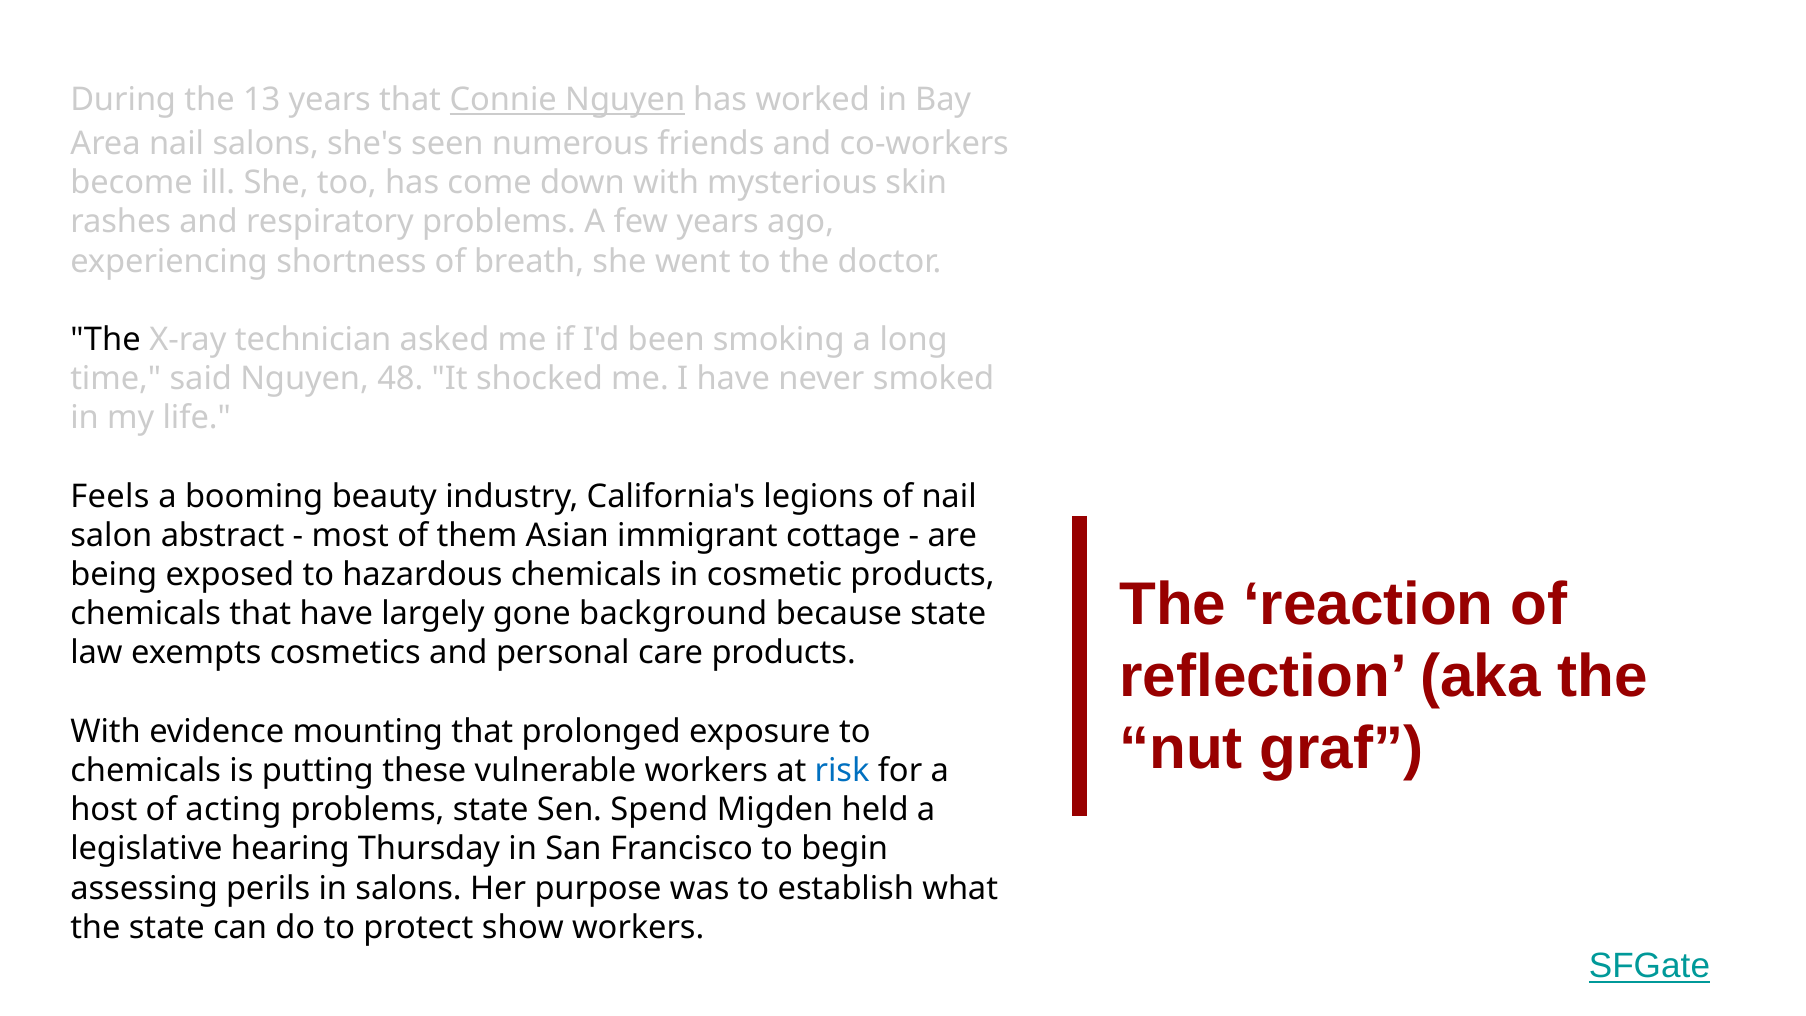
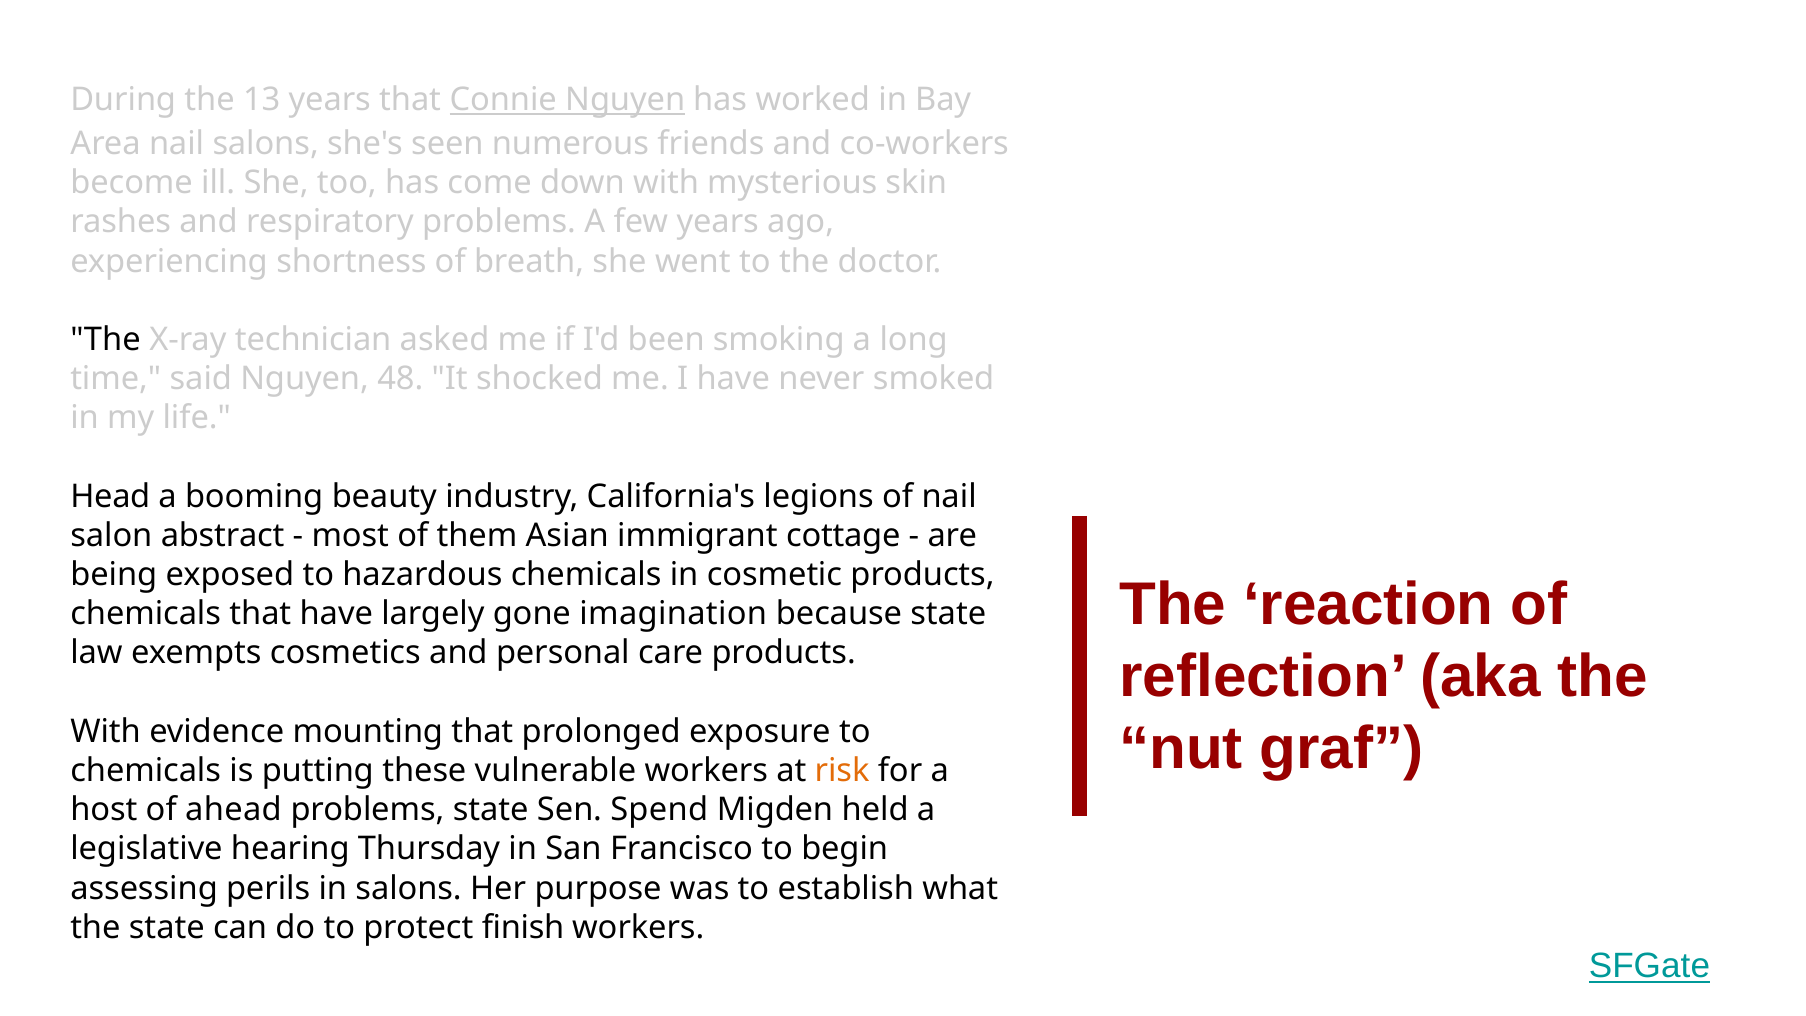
Feels: Feels -> Head
background: background -> imagination
risk colour: blue -> orange
acting: acting -> ahead
show: show -> finish
